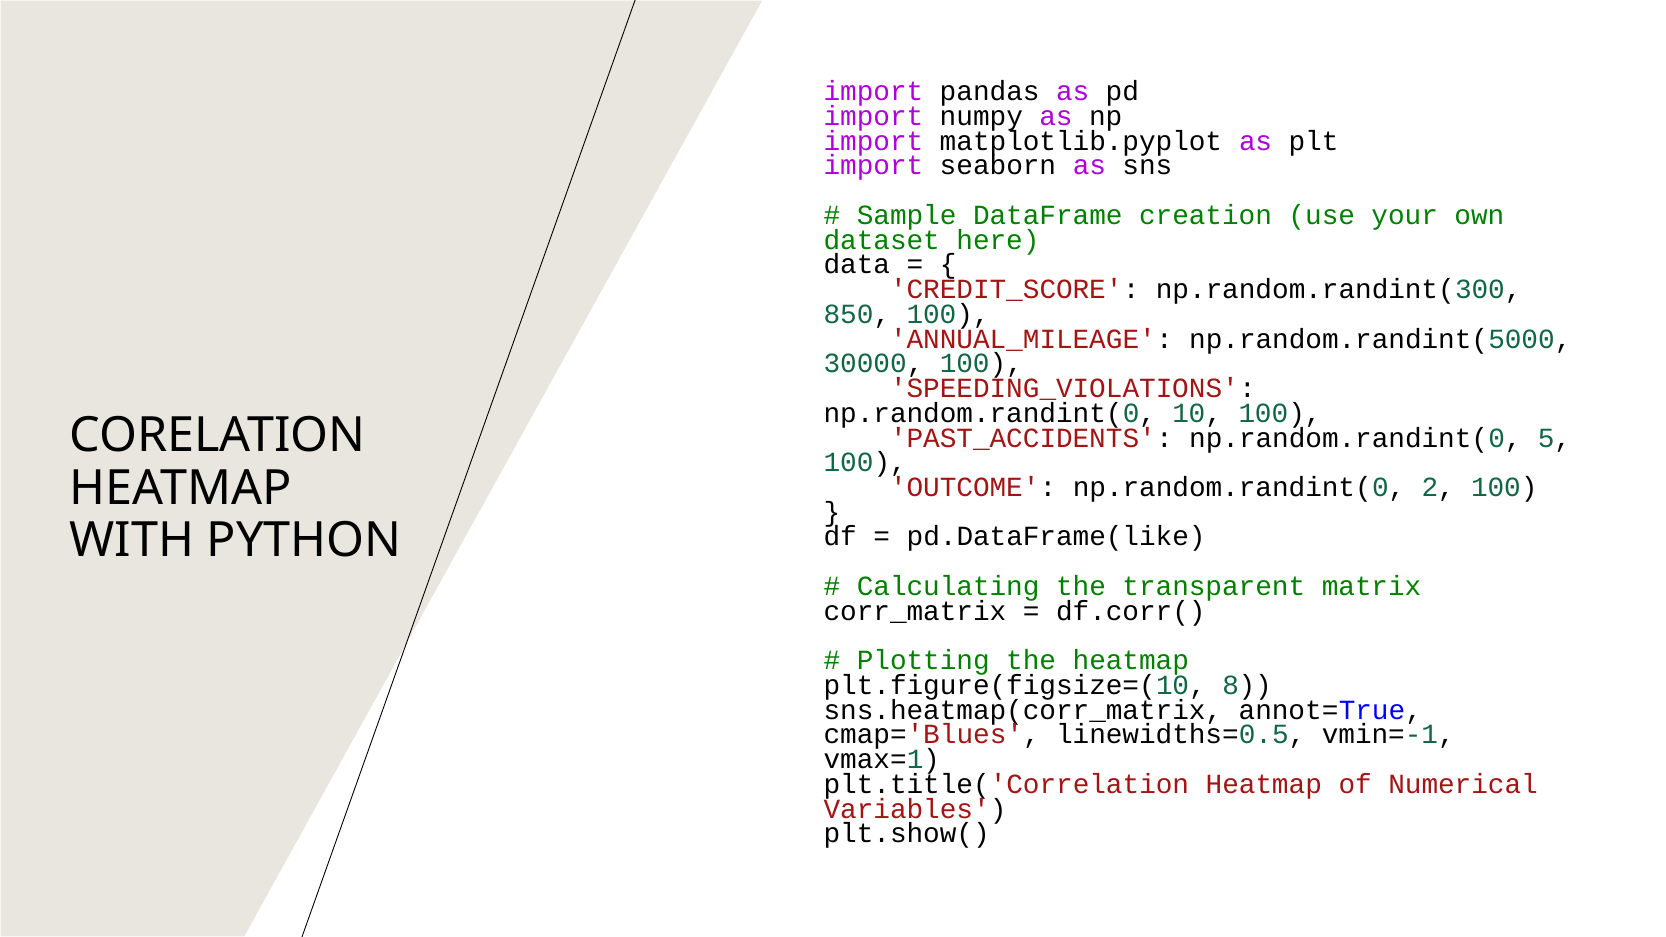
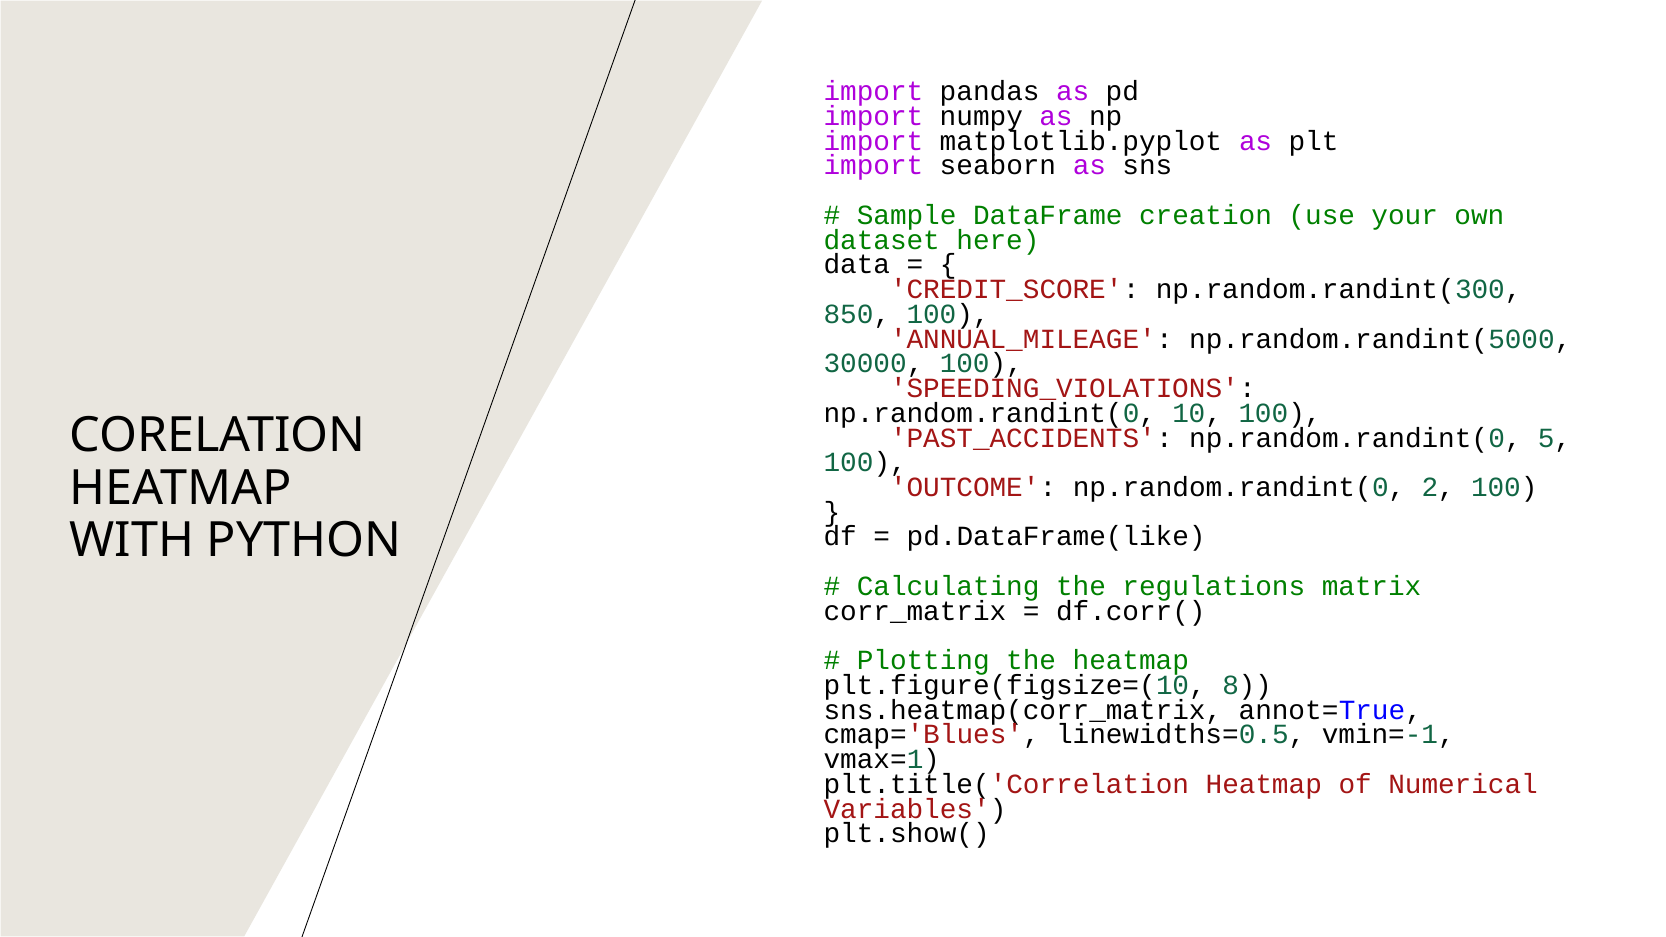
transparent: transparent -> regulations
